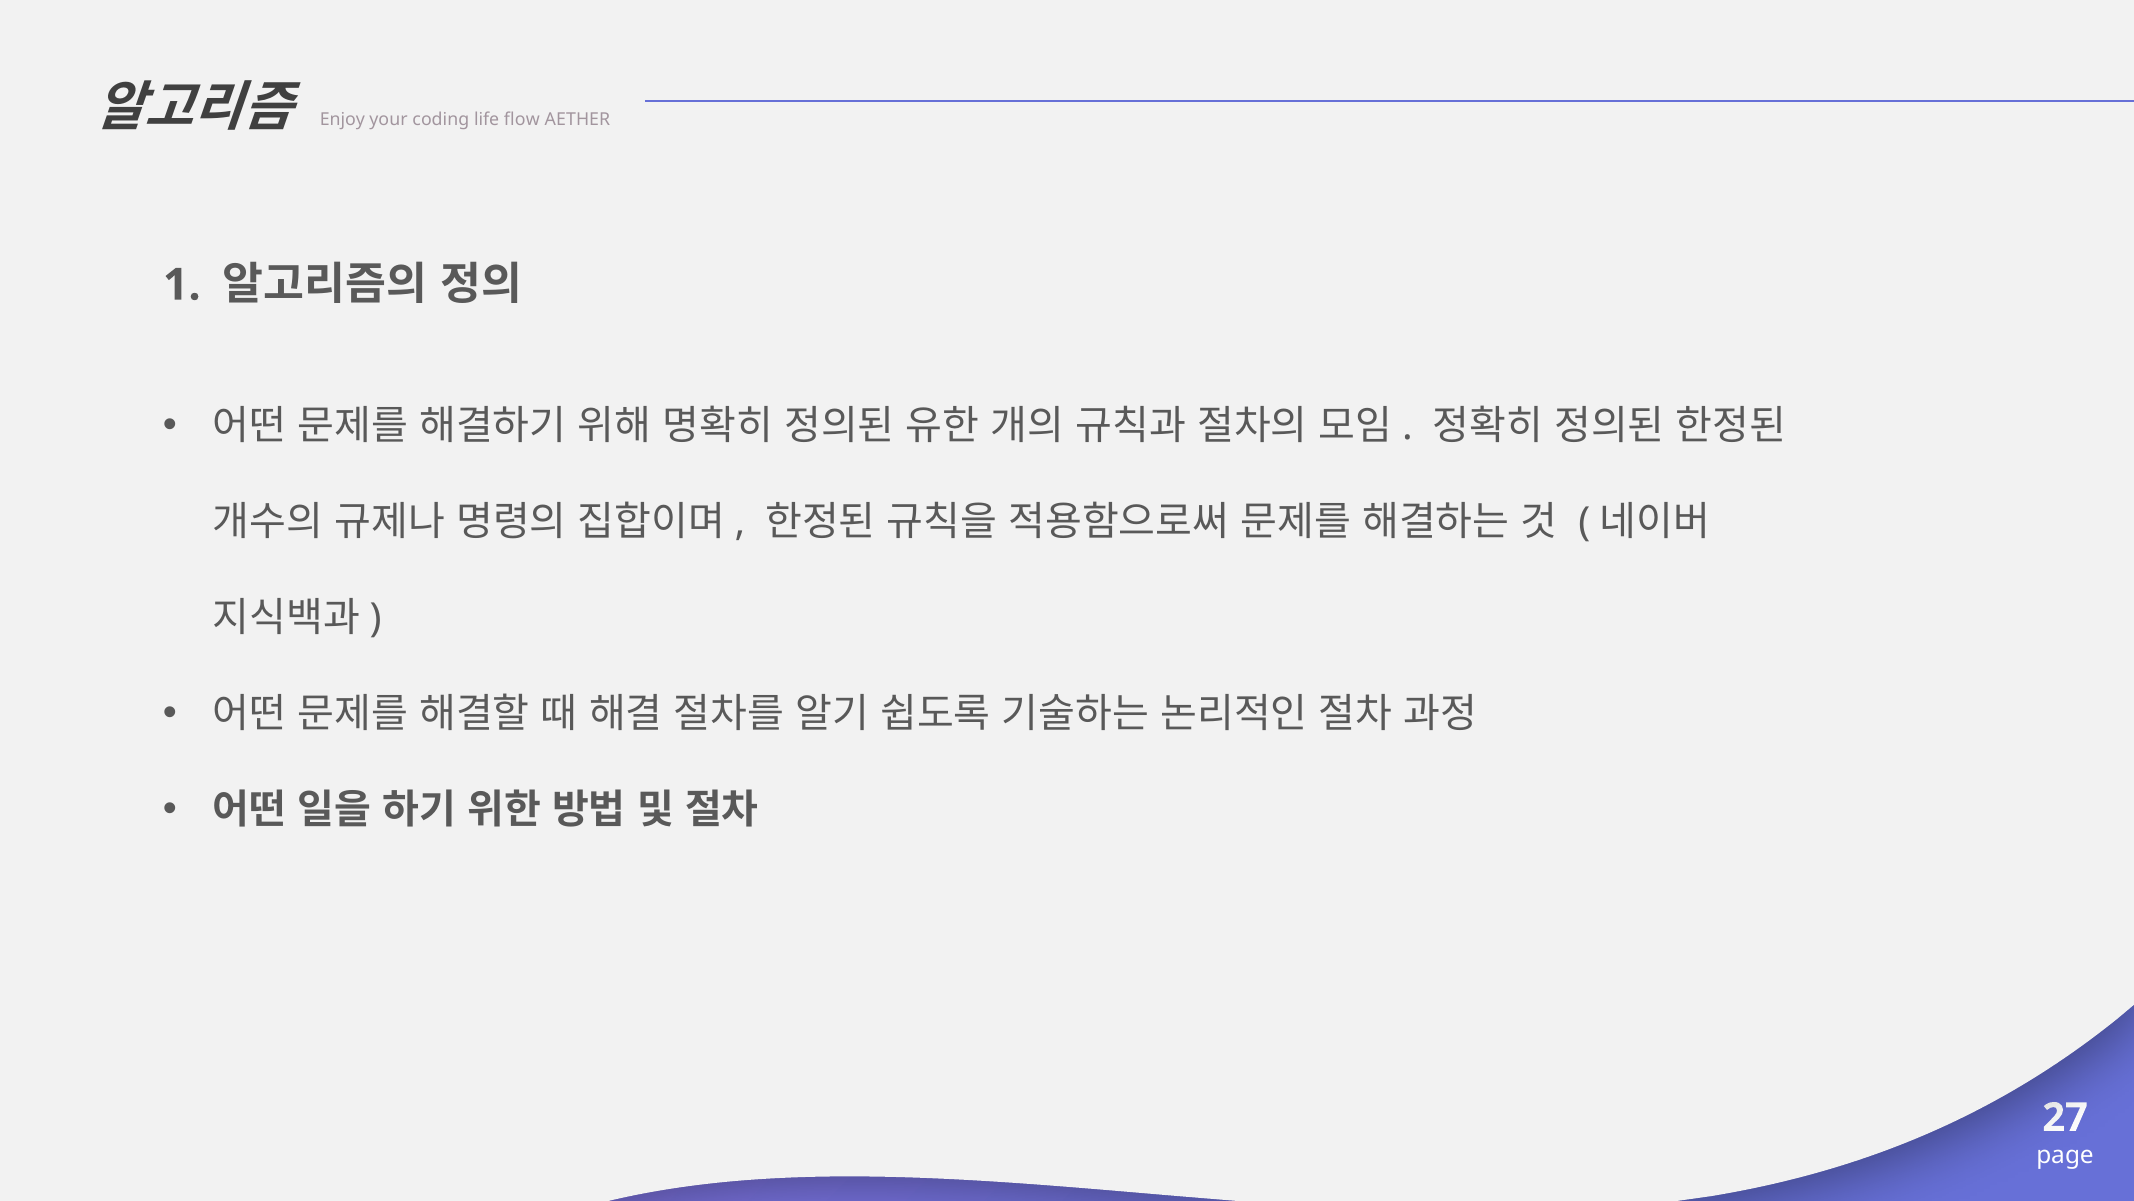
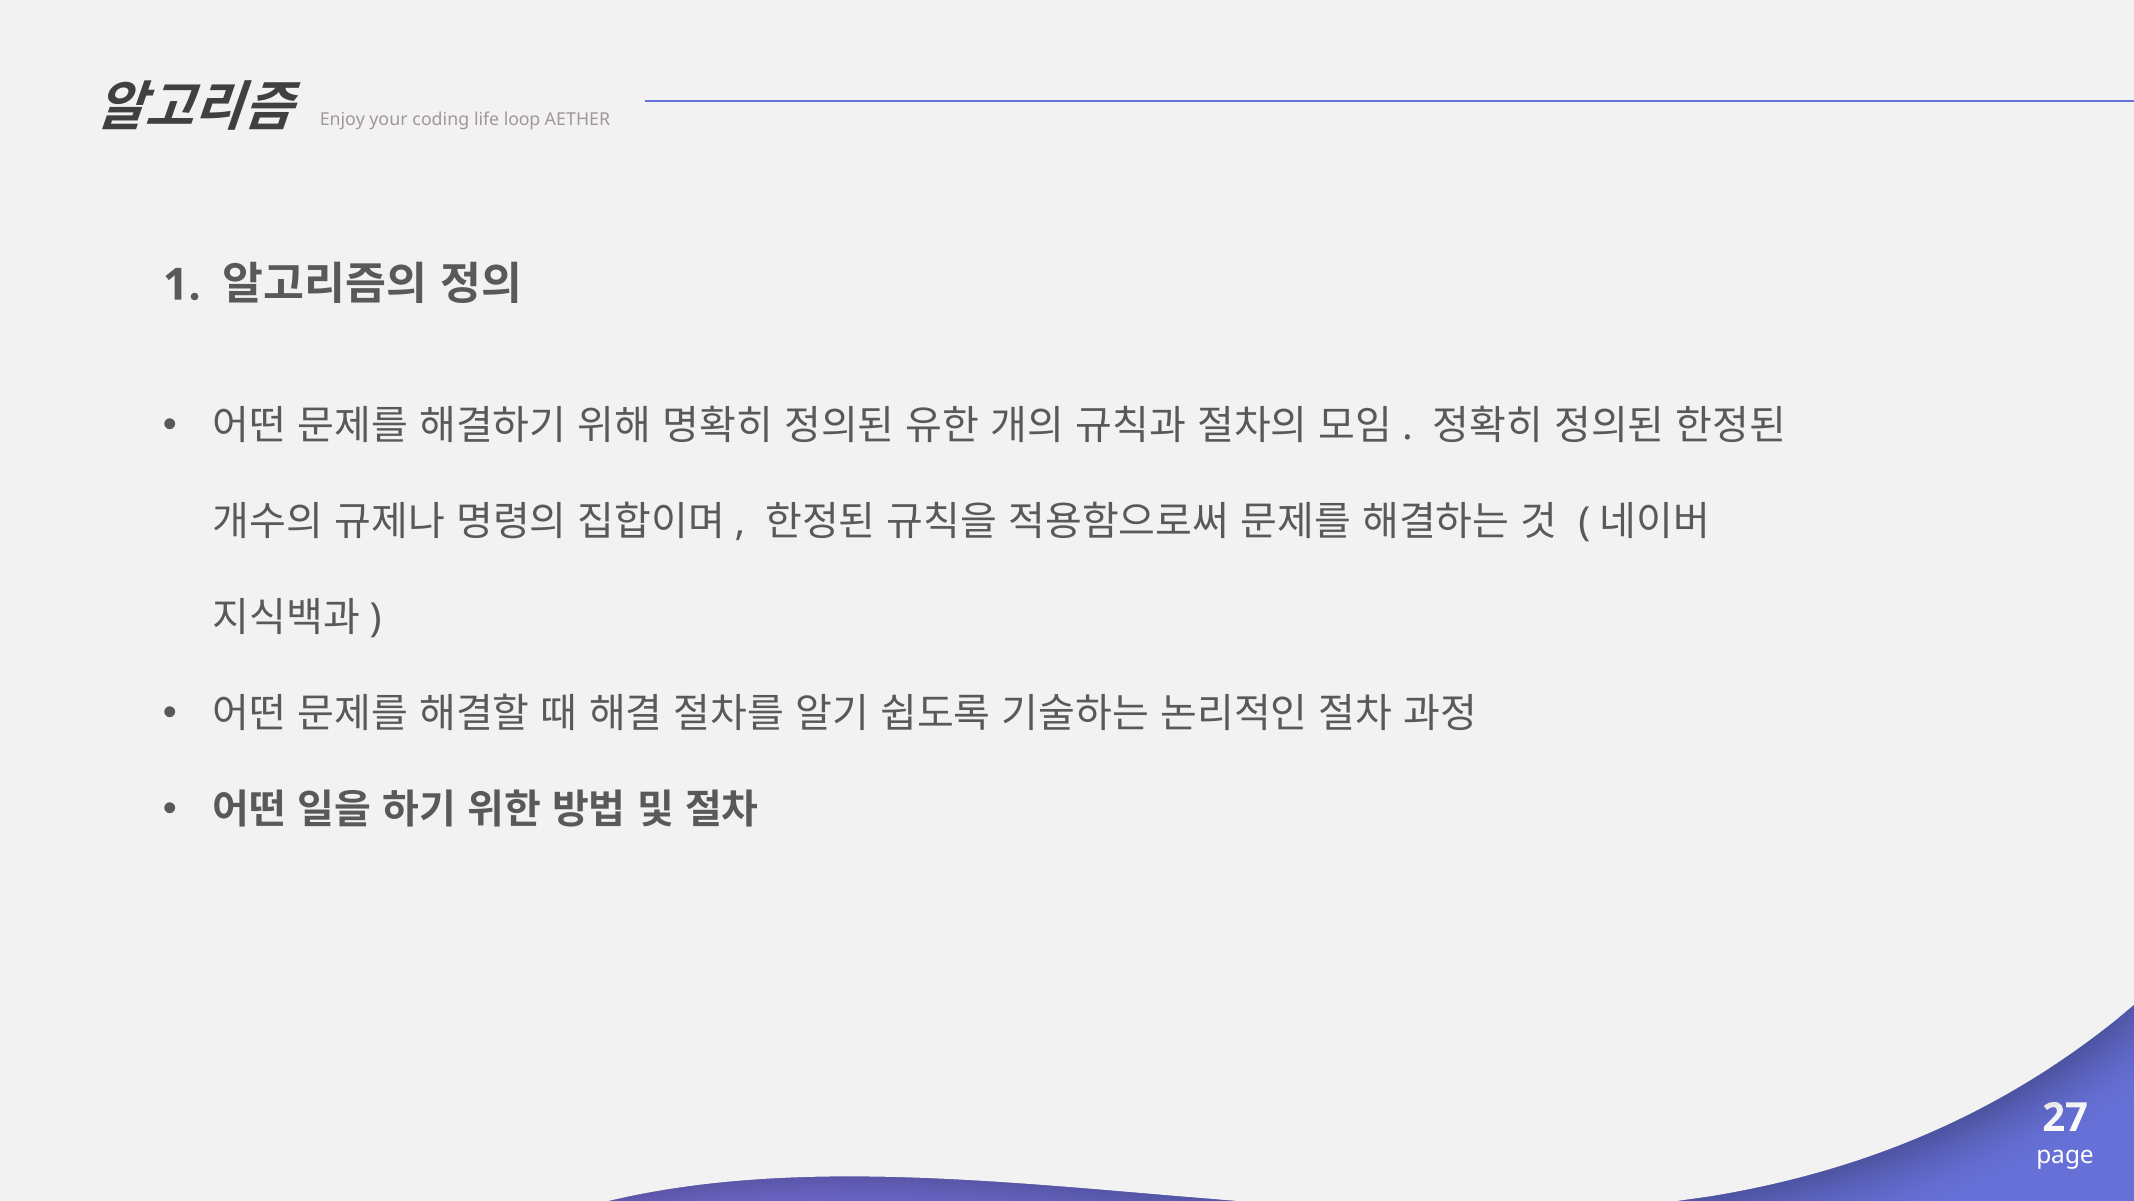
flow: flow -> loop
